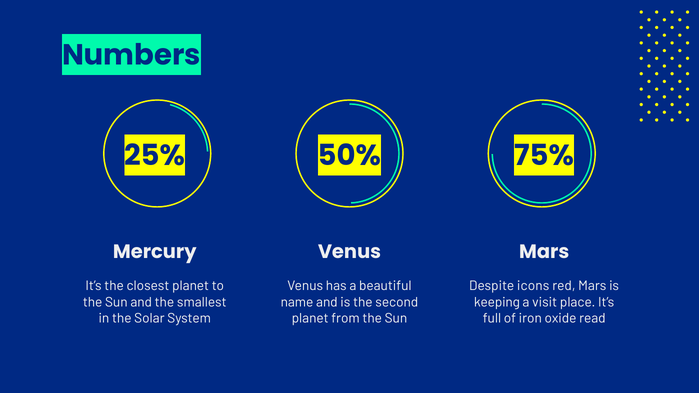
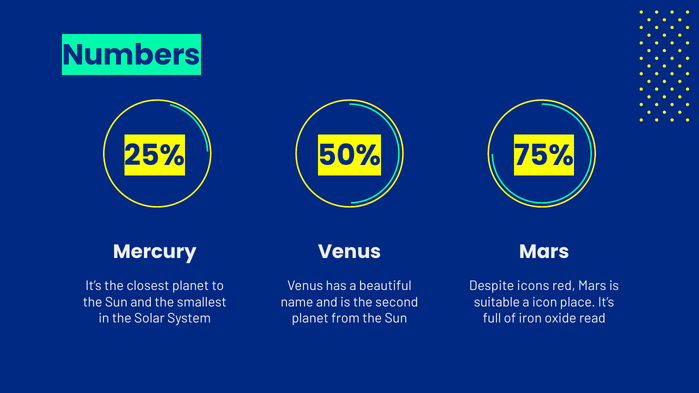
keeping: keeping -> suitable
visit: visit -> icon
